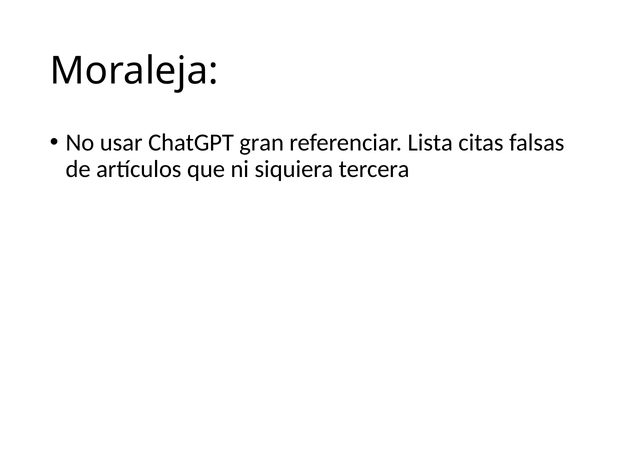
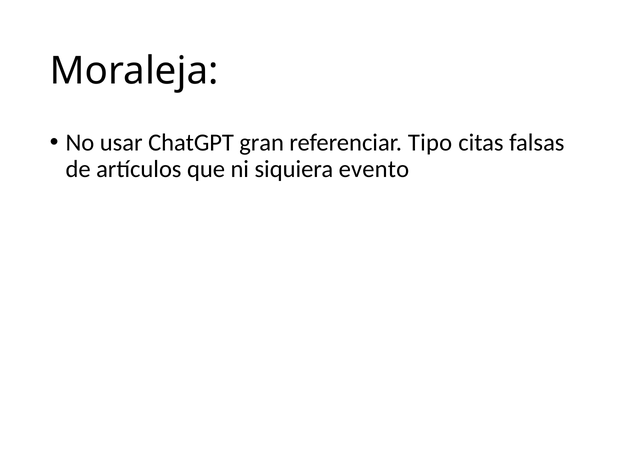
Lista: Lista -> Tipo
tercera: tercera -> evento
